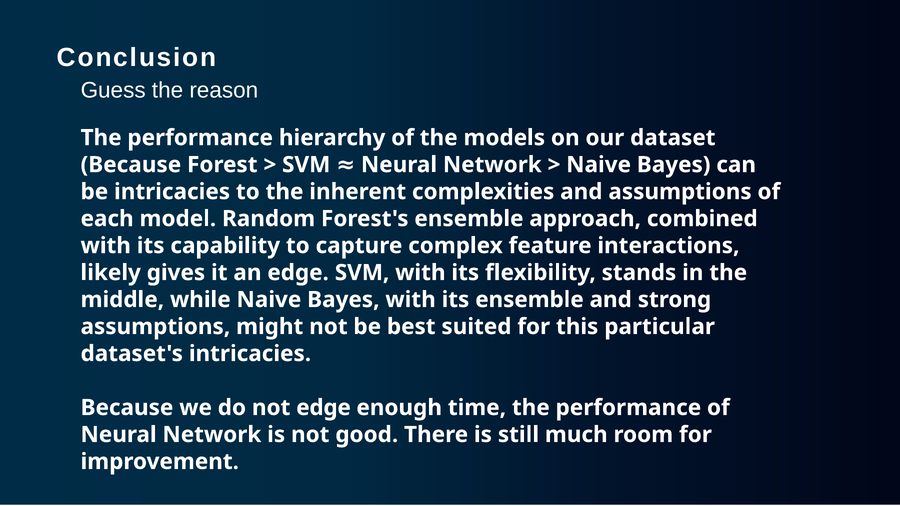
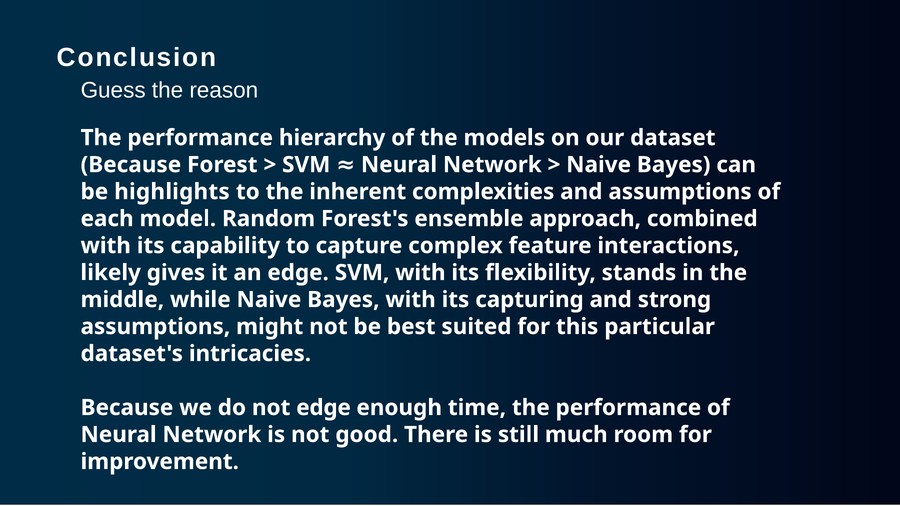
be intricacies: intricacies -> highlights
its ensemble: ensemble -> capturing
